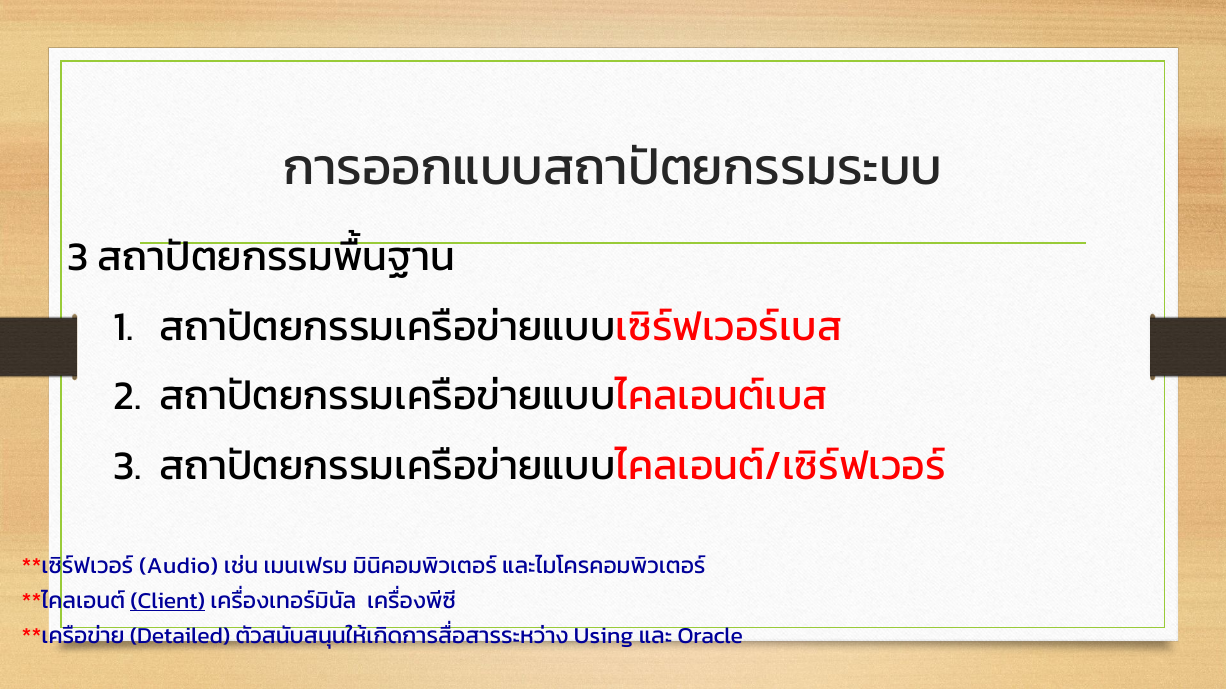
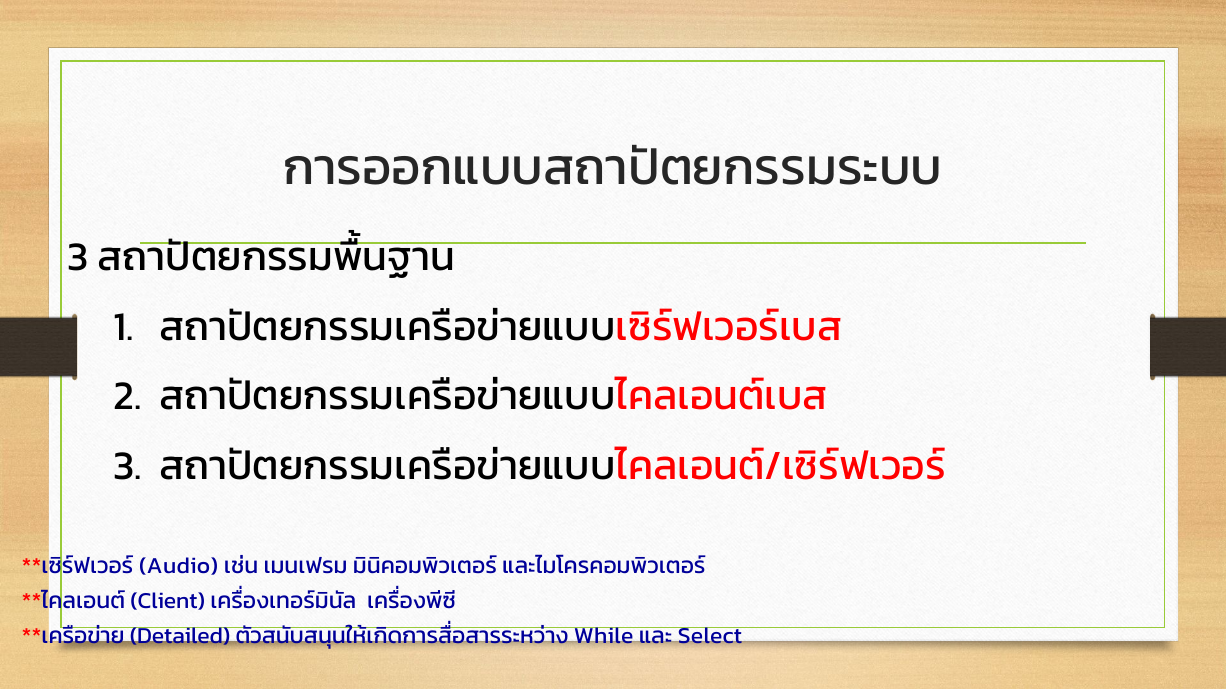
Client underline: present -> none
Using: Using -> While
Oracle: Oracle -> Select
